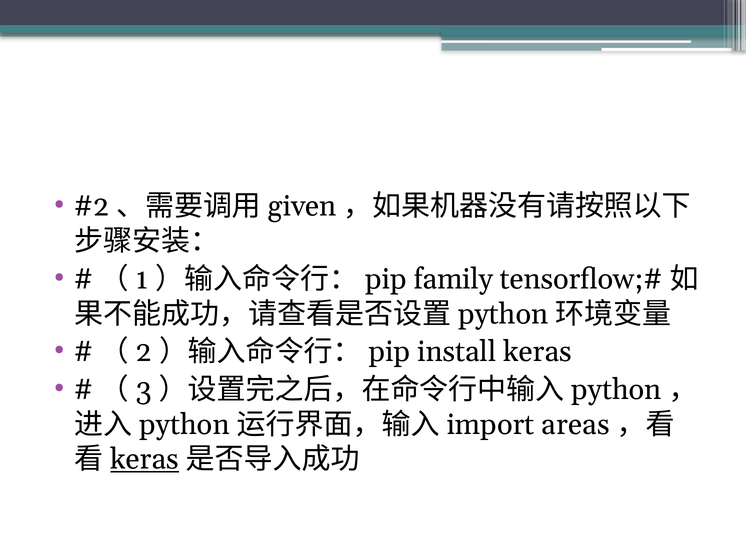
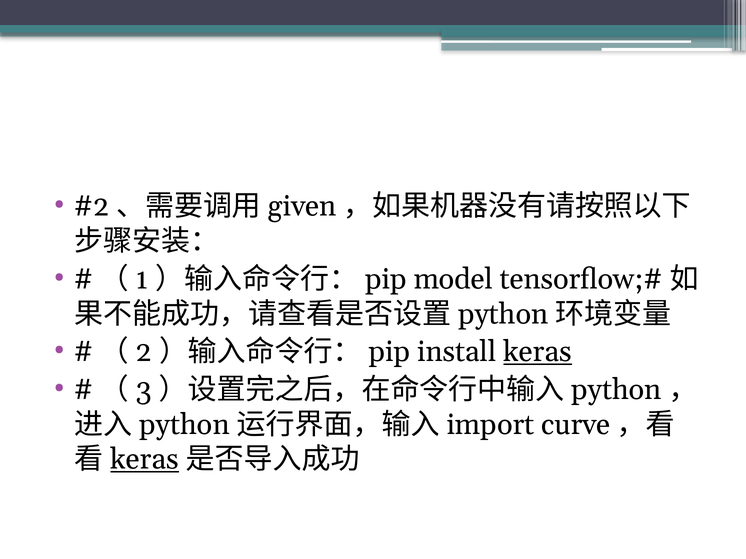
family: family -> model
keras at (538, 352) underline: none -> present
areas: areas -> curve
